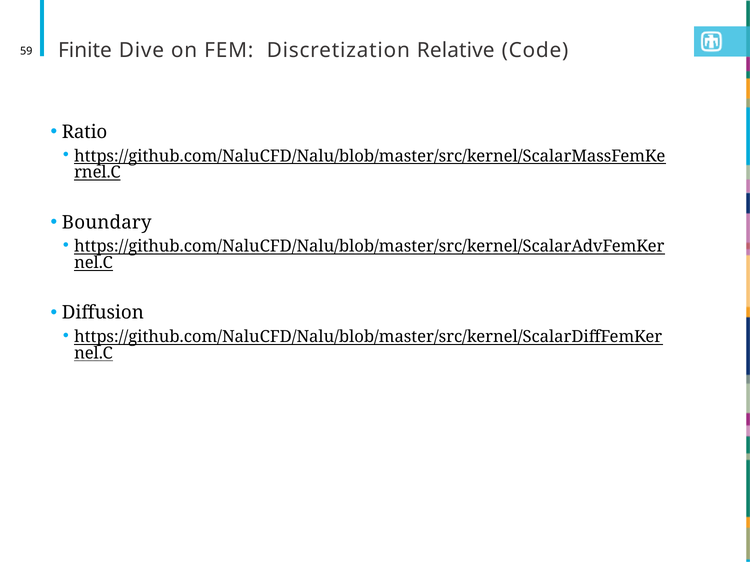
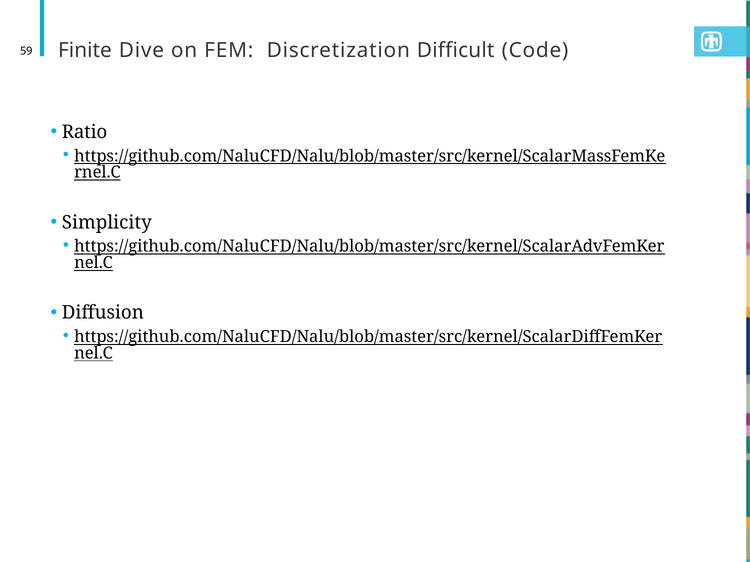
Relative: Relative -> Difficult
Boundary: Boundary -> Simplicity
